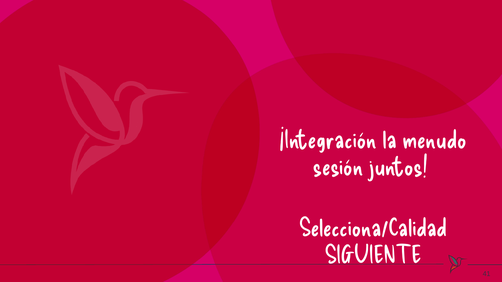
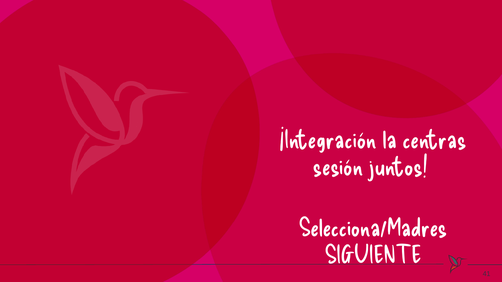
menudo: menudo -> centras
Selecciona/Calidad: Selecciona/Calidad -> Selecciona/Madres
